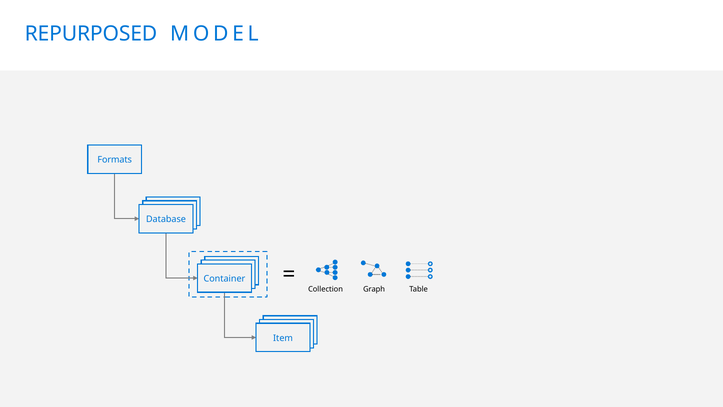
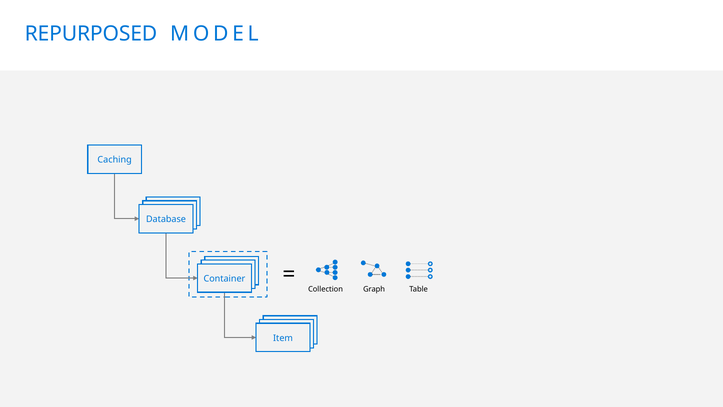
Formats: Formats -> Caching
